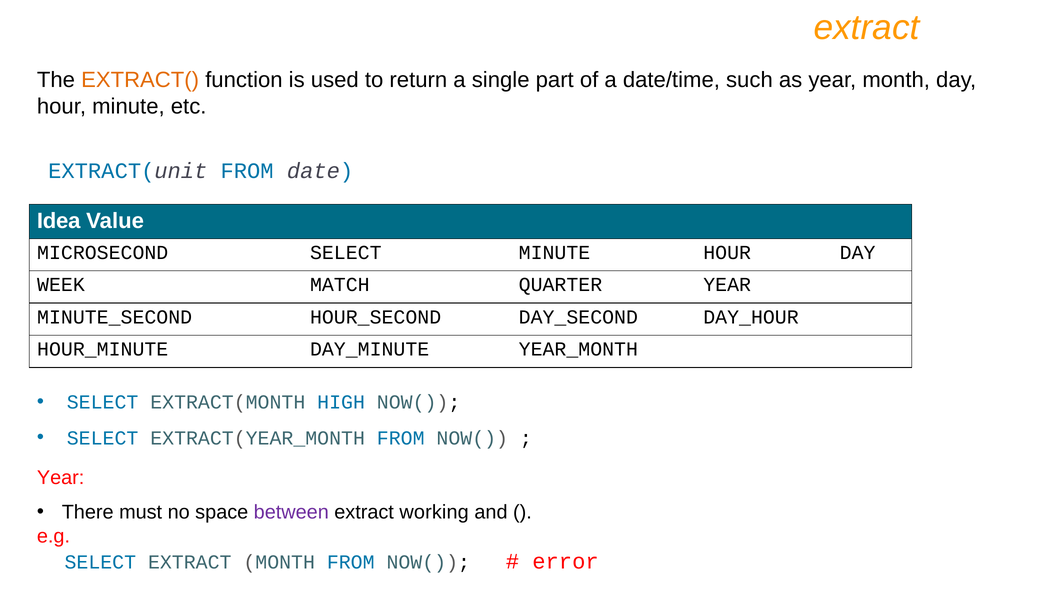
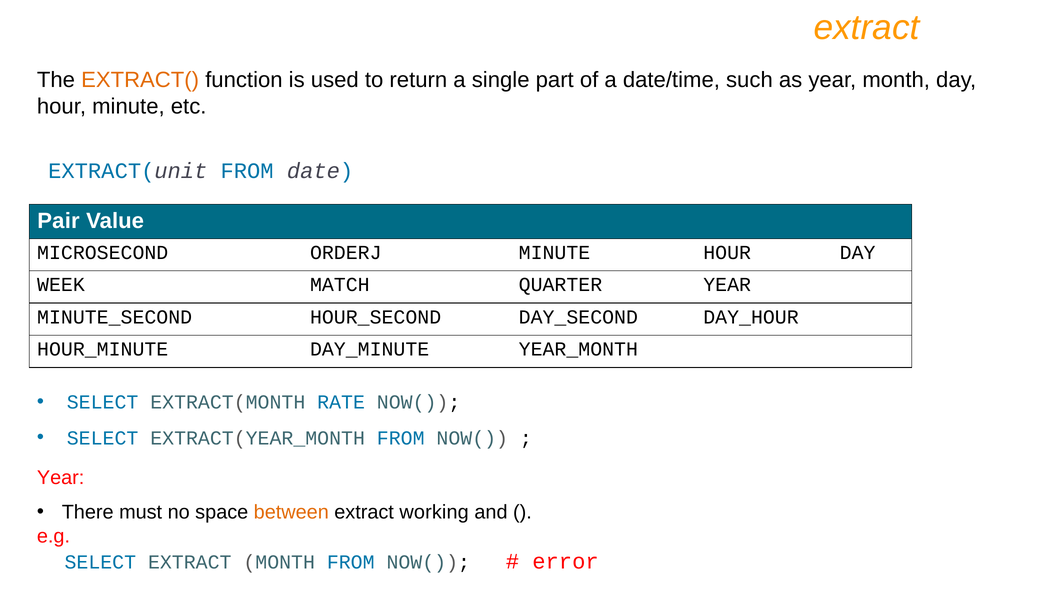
Idea: Idea -> Pair
MICROSECOND SELECT: SELECT -> ORDERJ
HIGH: HIGH -> RATE
between colour: purple -> orange
